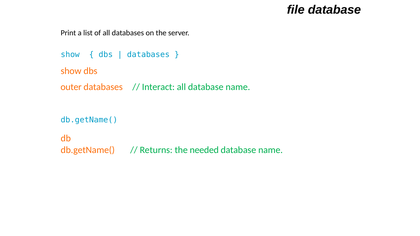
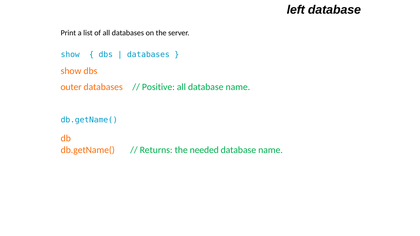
file: file -> left
Interact: Interact -> Positive
